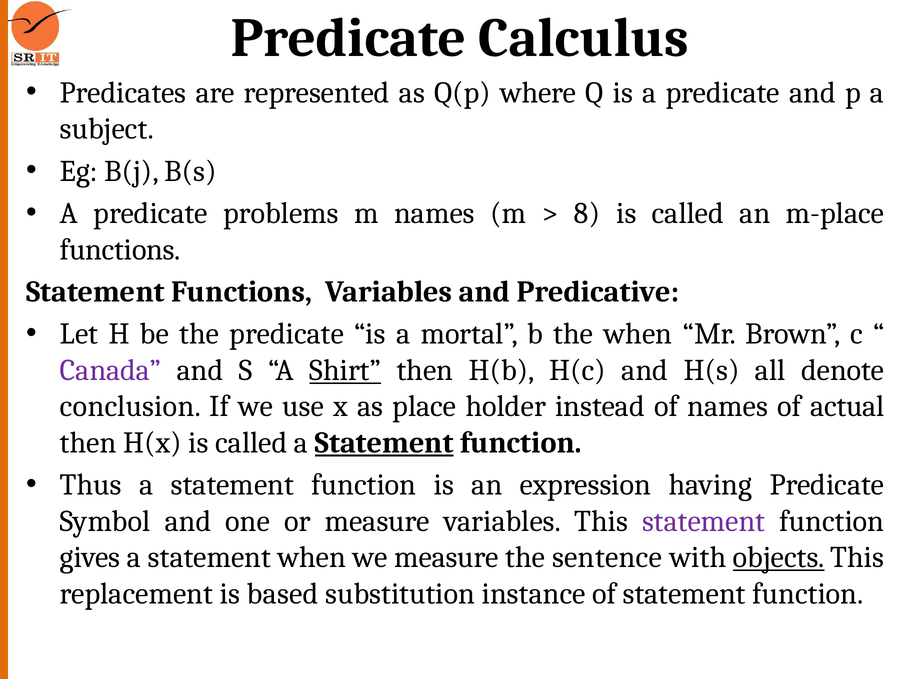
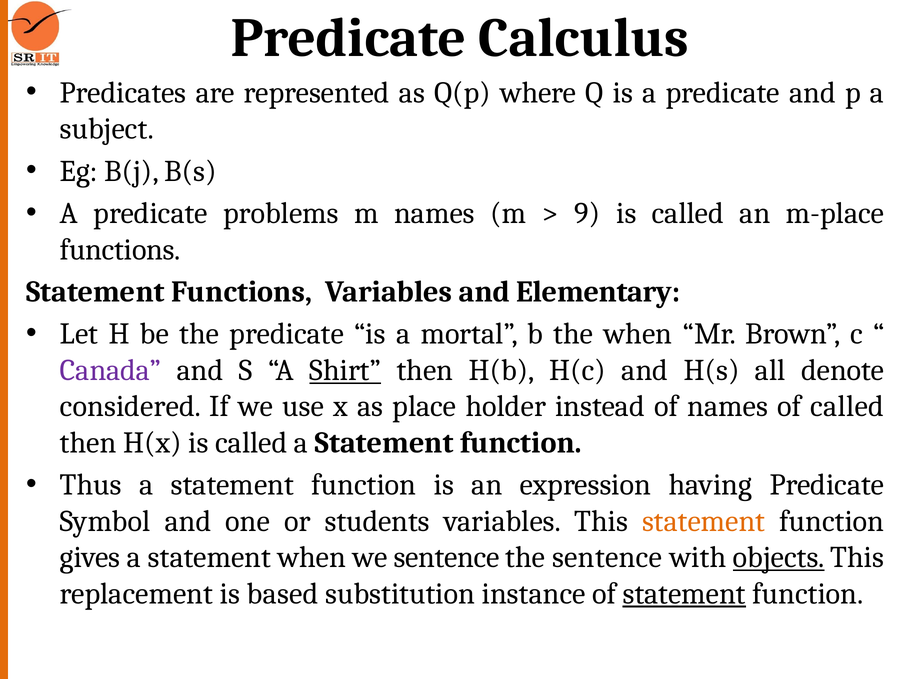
8: 8 -> 9
Predicative: Predicative -> Elementary
conclusion: conclusion -> considered
of actual: actual -> called
Statement at (384, 443) underline: present -> none
or measure: measure -> students
statement at (704, 521) colour: purple -> orange
we measure: measure -> sentence
statement at (684, 593) underline: none -> present
